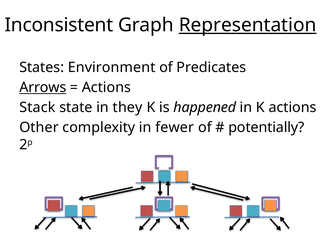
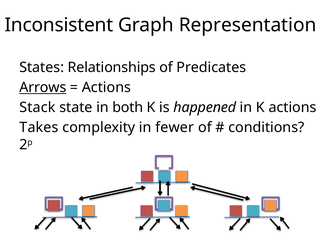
Representation underline: present -> none
Environment: Environment -> Relationships
they: they -> both
Other: Other -> Takes
potentially: potentially -> conditions
